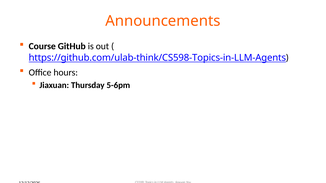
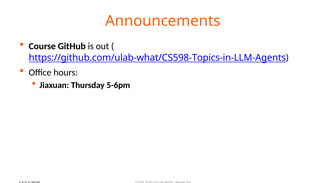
https://github.com/ulab-think/CS598-Topics-in-LLM-Agents: https://github.com/ulab-think/CS598-Topics-in-LLM-Agents -> https://github.com/ulab-what/CS598-Topics-in-LLM-Agents
